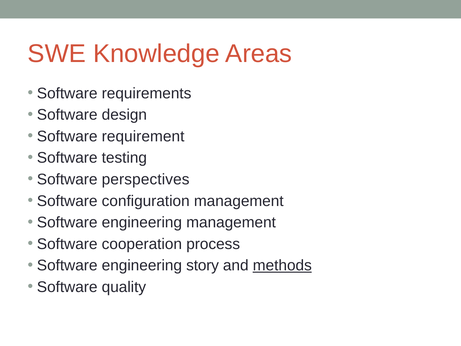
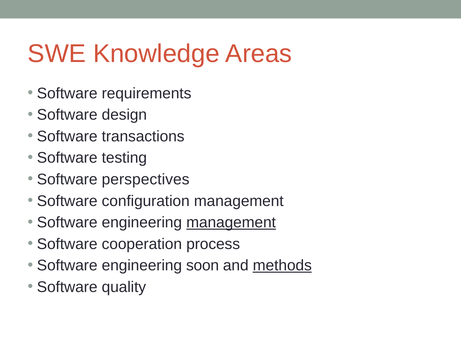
requirement: requirement -> transactions
management at (231, 222) underline: none -> present
story: story -> soon
